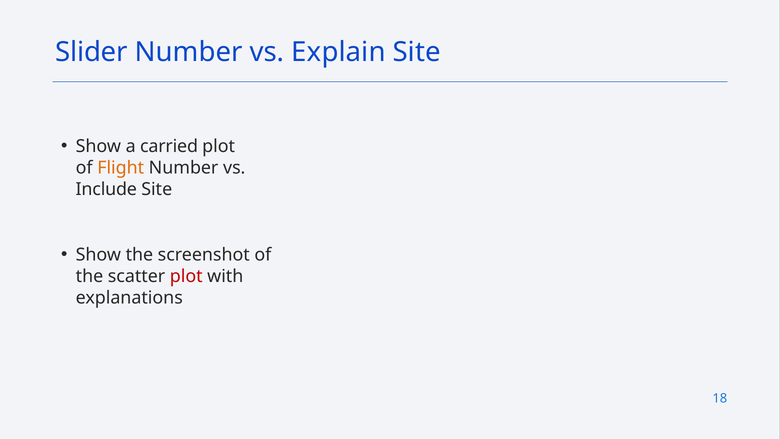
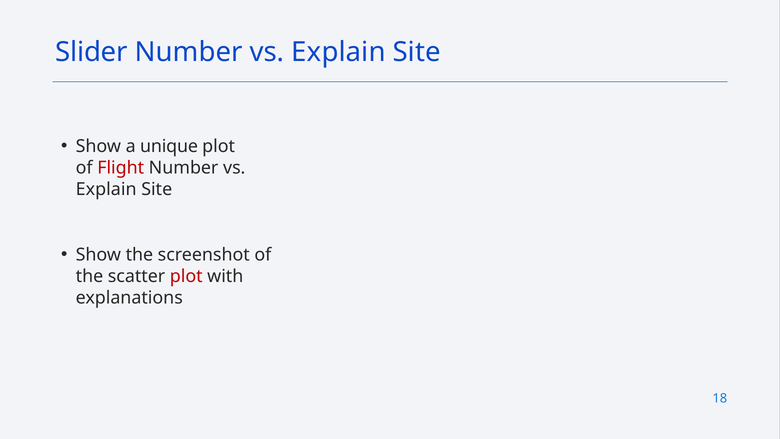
carried: carried -> unique
Flight colour: orange -> red
Include at (106, 189): Include -> Explain
